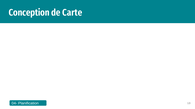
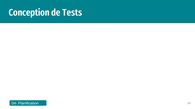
Carte: Carte -> Tests
